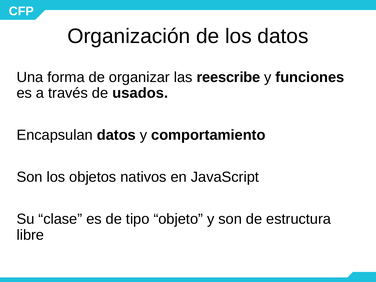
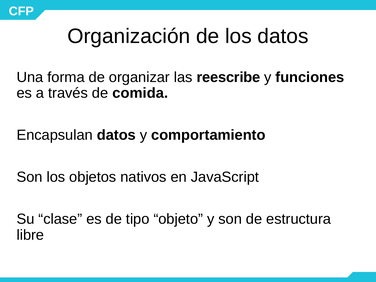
usados: usados -> comida
